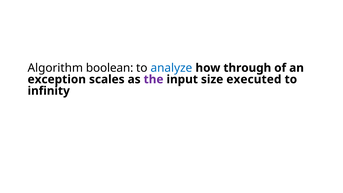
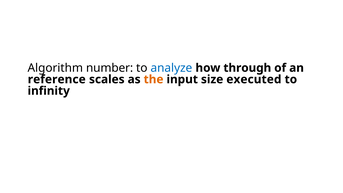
boolean: boolean -> number
exception: exception -> reference
the colour: purple -> orange
